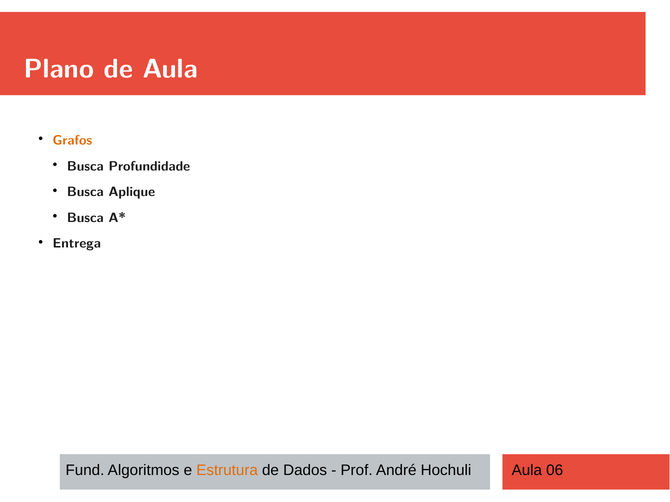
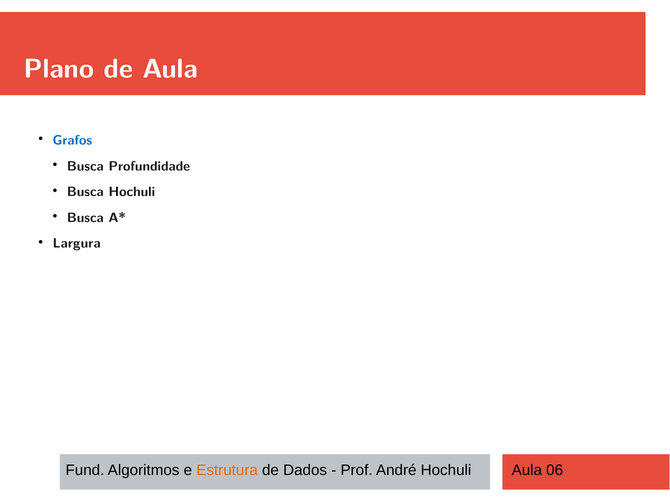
Grafos colour: orange -> blue
Busca Aplique: Aplique -> Hochuli
Entrega: Entrega -> Largura
